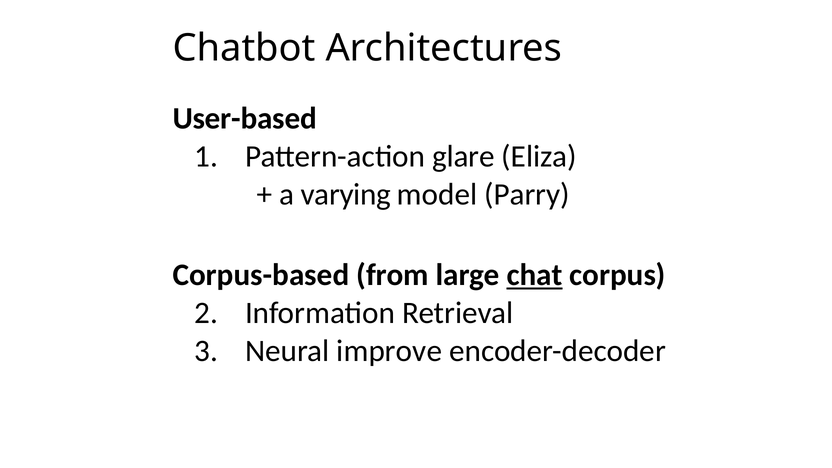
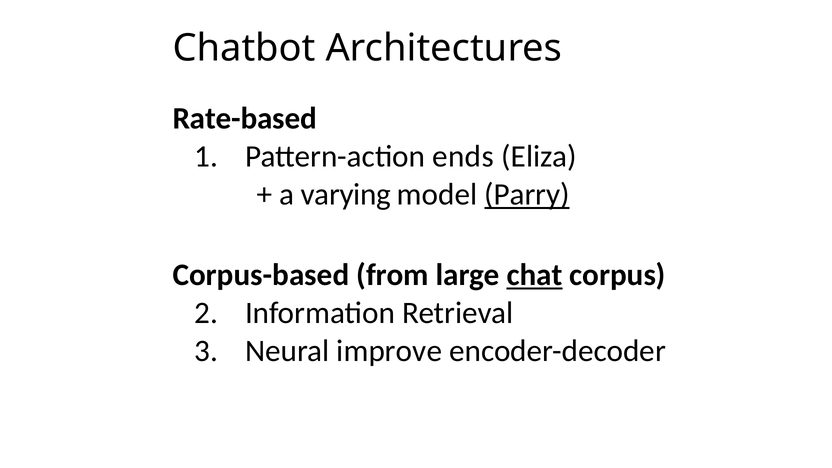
User-based: User-based -> Rate-based
glare: glare -> ends
Parry underline: none -> present
